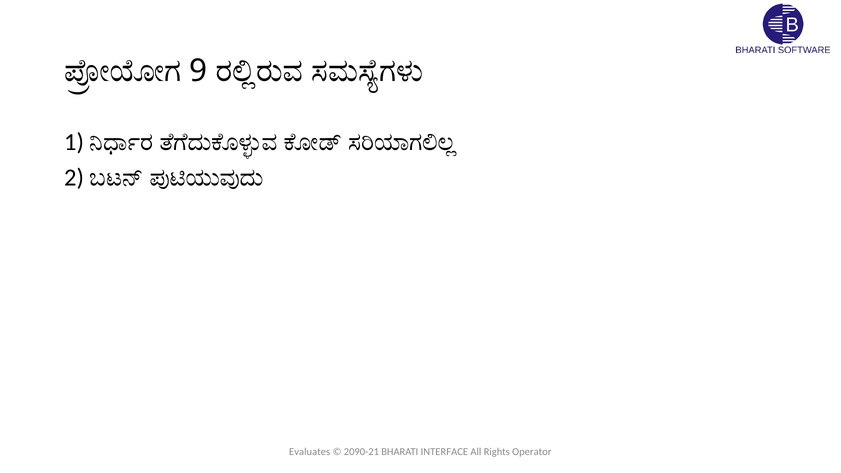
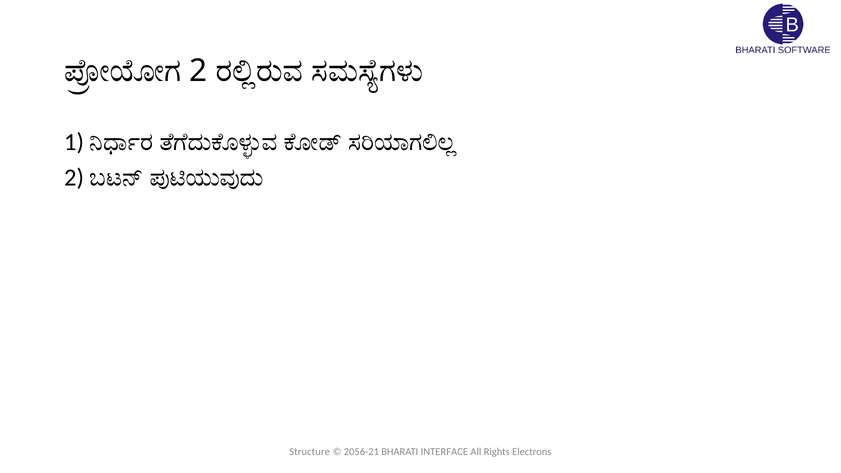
9 at (198, 71): 9 -> 2
Evaluates: Evaluates -> Structure
2090-21: 2090-21 -> 2056-21
Operator: Operator -> Electrons
